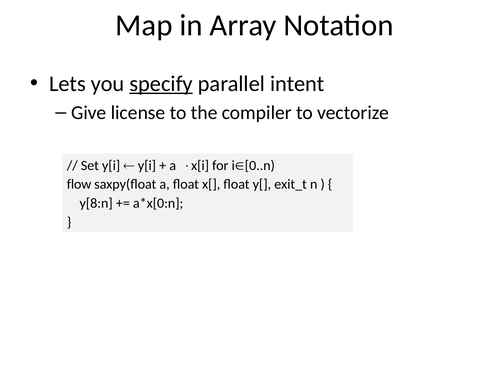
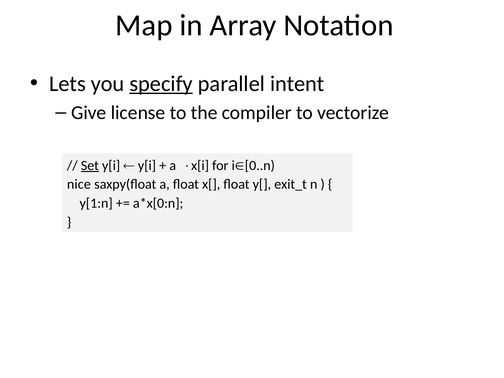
Set underline: none -> present
flow: flow -> nice
y[8:n: y[8:n -> y[1:n
